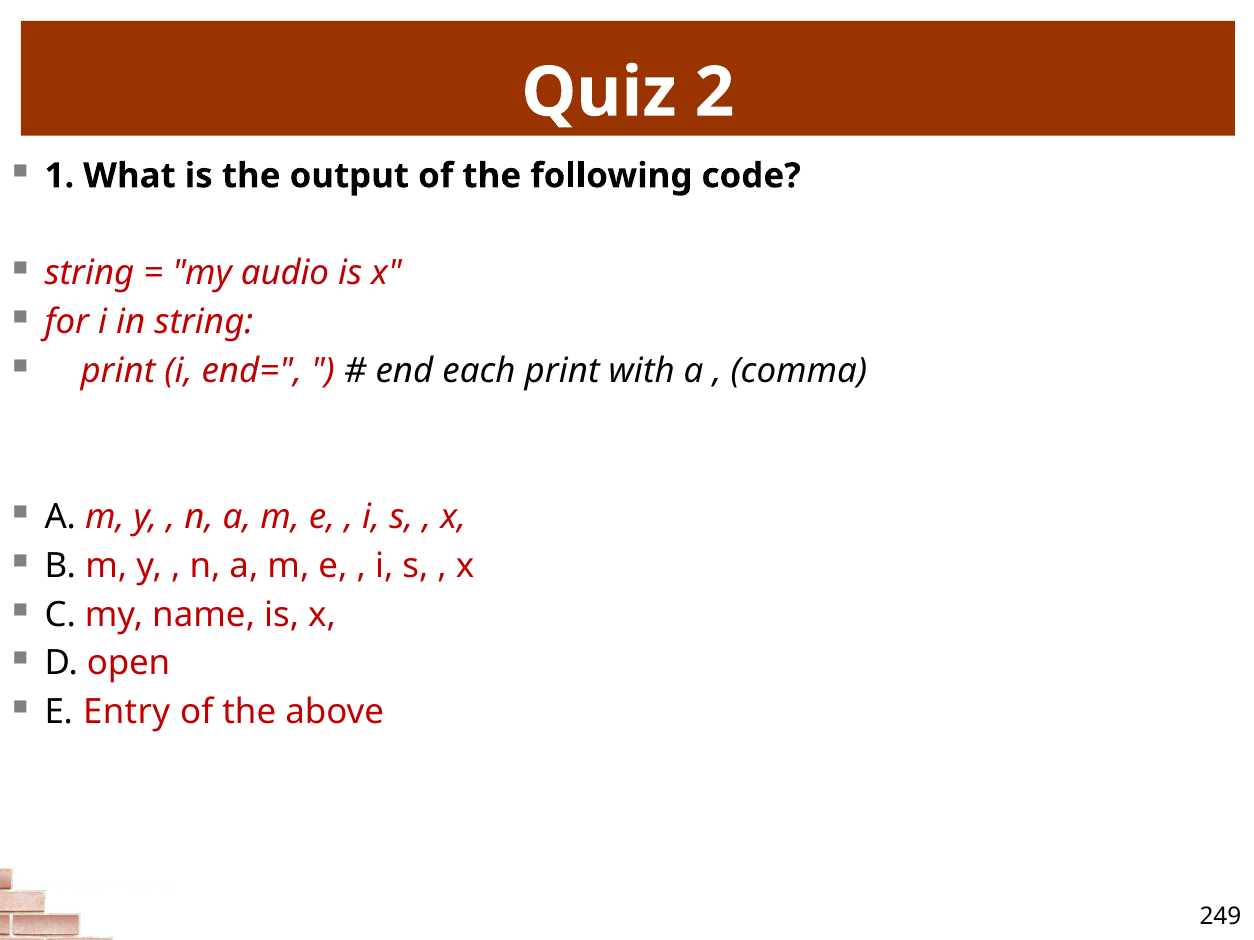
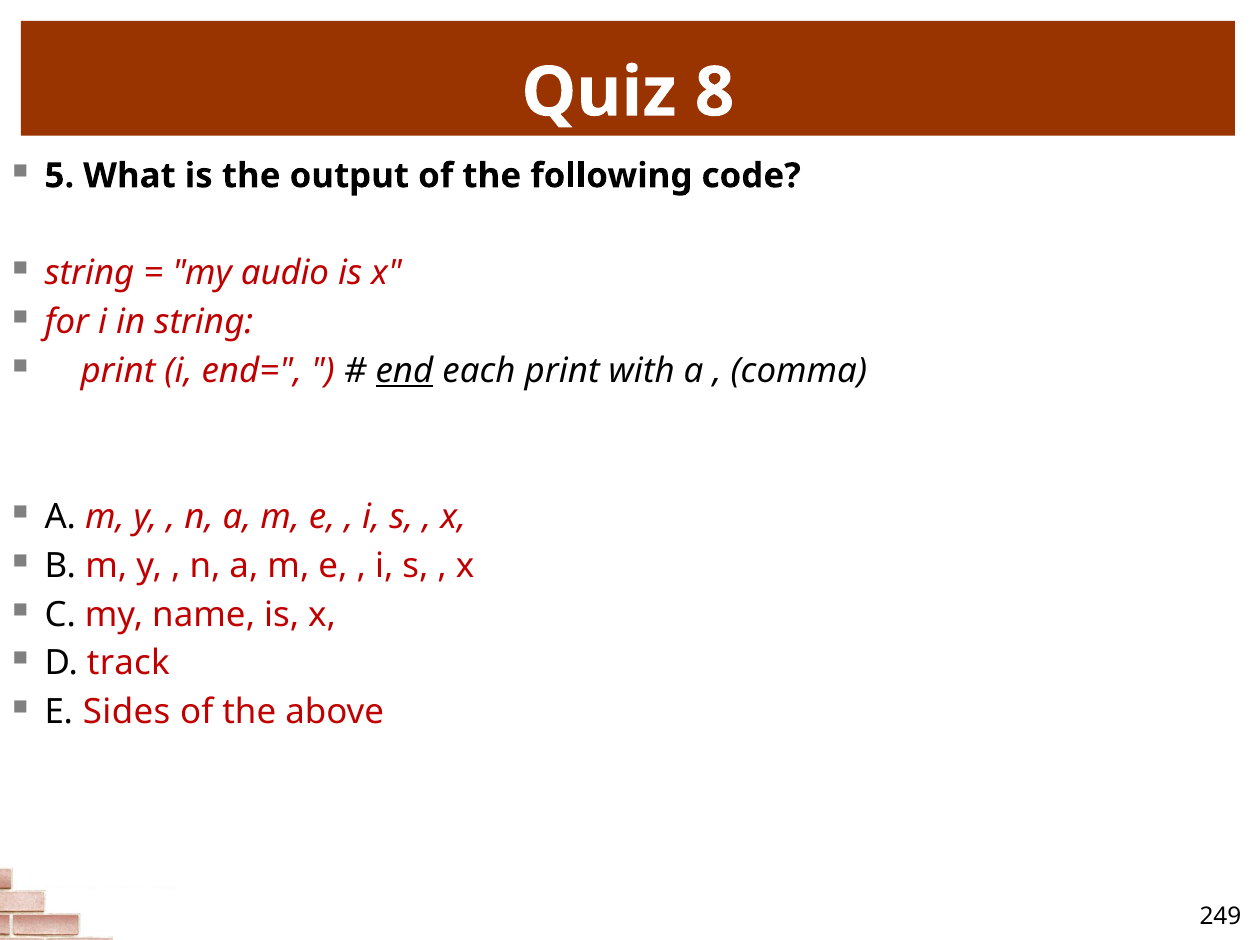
2: 2 -> 8
1: 1 -> 5
end underline: none -> present
open: open -> track
Entry: Entry -> Sides
